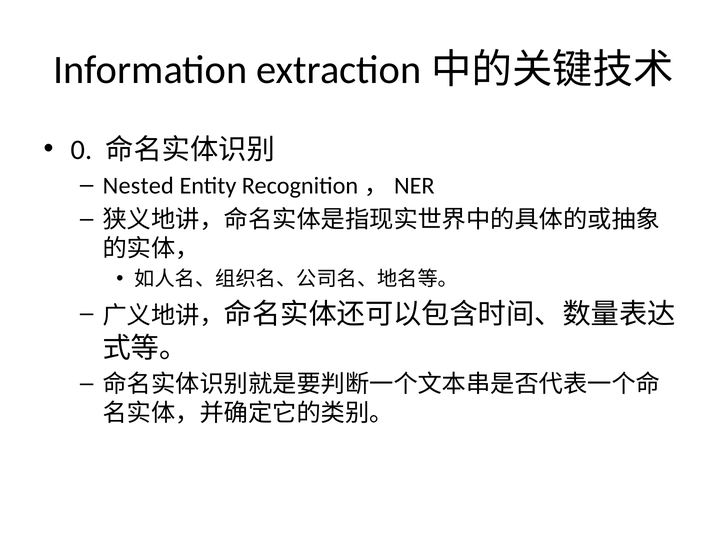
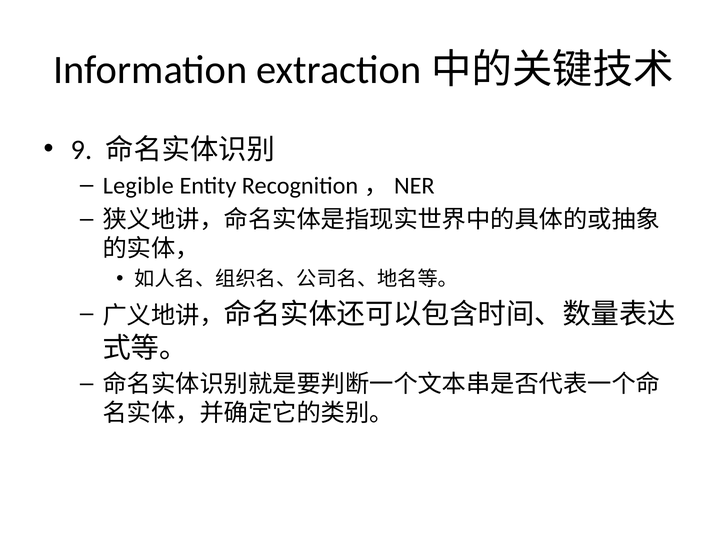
0: 0 -> 9
Nested: Nested -> Legible
